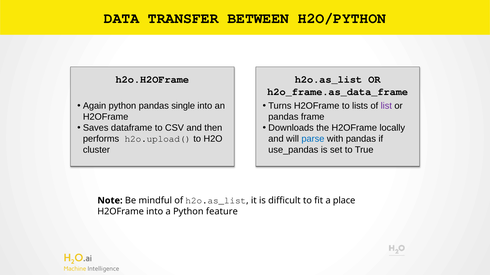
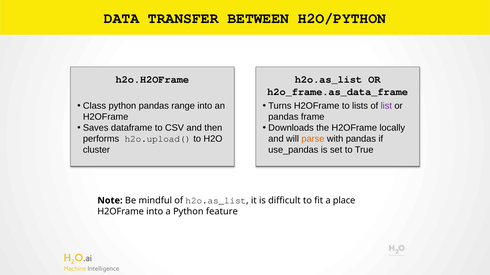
Again: Again -> Class
single: single -> range
parse colour: blue -> orange
